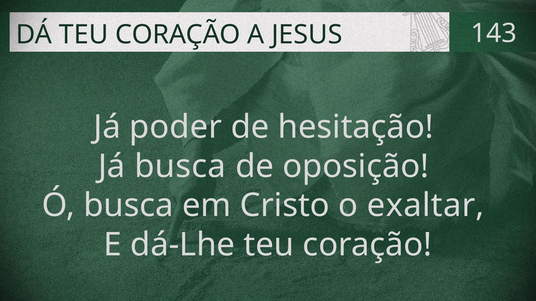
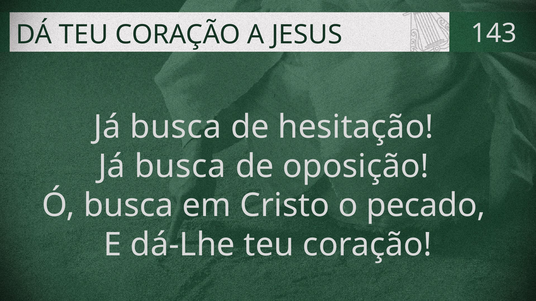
poder at (176, 127): poder -> busca
exaltar: exaltar -> pecado
